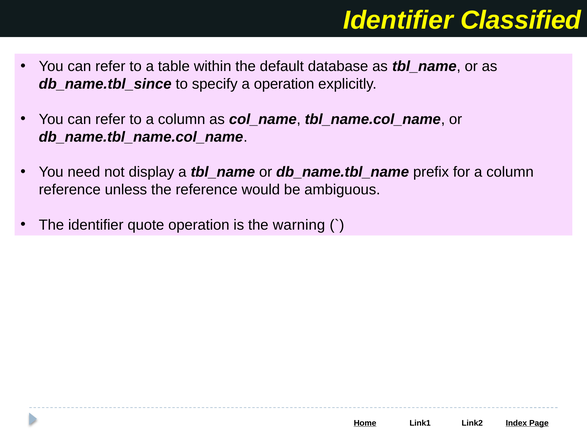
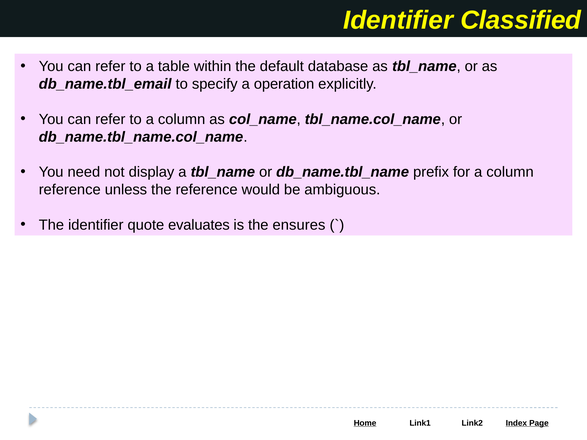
db_name.tbl_since: db_name.tbl_since -> db_name.tbl_email
quote operation: operation -> evaluates
warning: warning -> ensures
